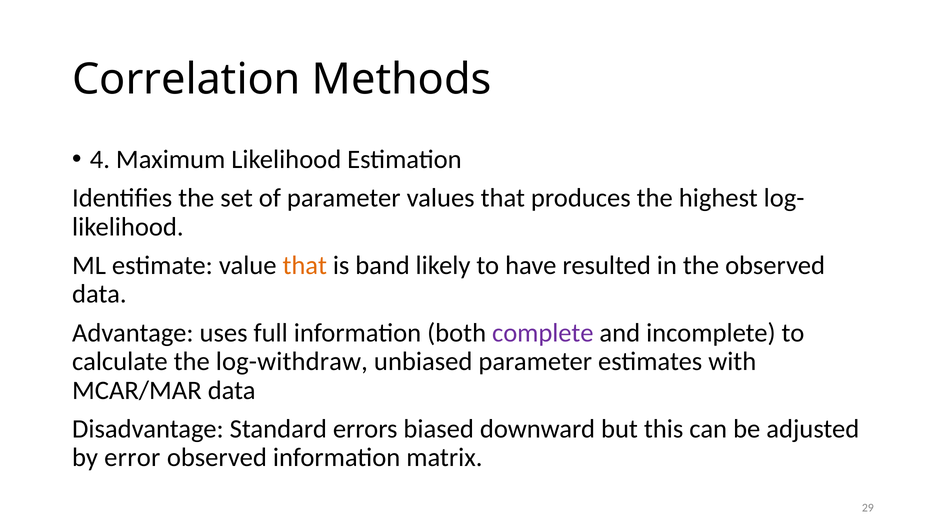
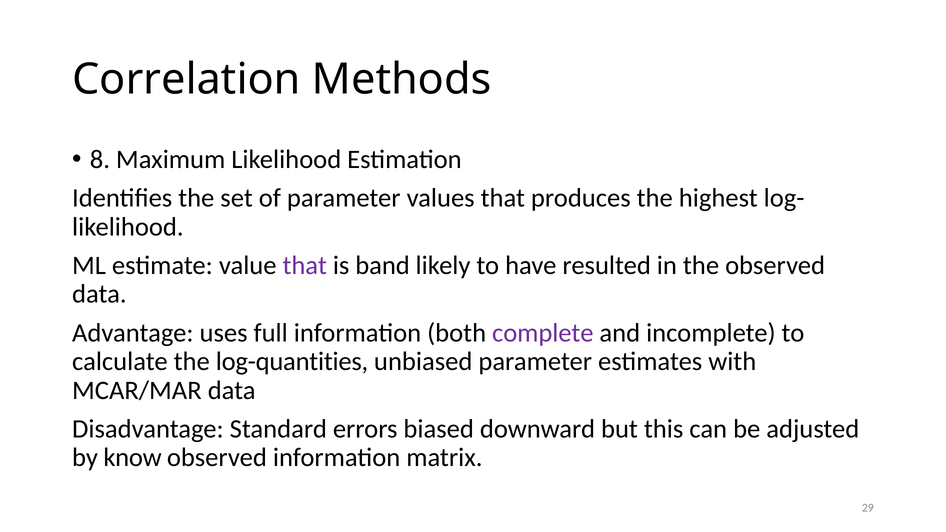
4: 4 -> 8
that at (305, 265) colour: orange -> purple
log-withdraw: log-withdraw -> log-quantities
error: error -> know
